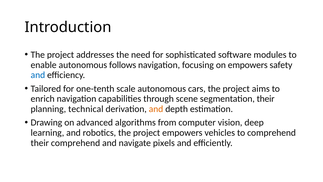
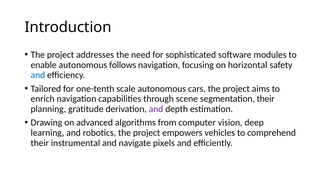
on empowers: empowers -> horizontal
technical: technical -> gratitude
and at (156, 109) colour: orange -> purple
their comprehend: comprehend -> instrumental
